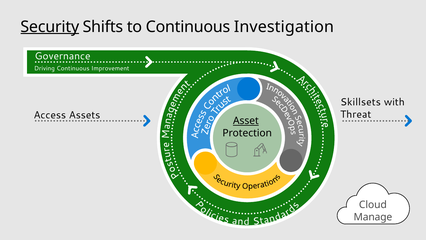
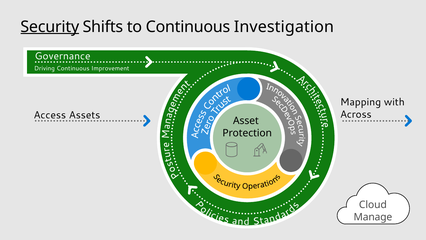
Skillsets: Skillsets -> Mapping
Threat: Threat -> Across
Asset underline: present -> none
